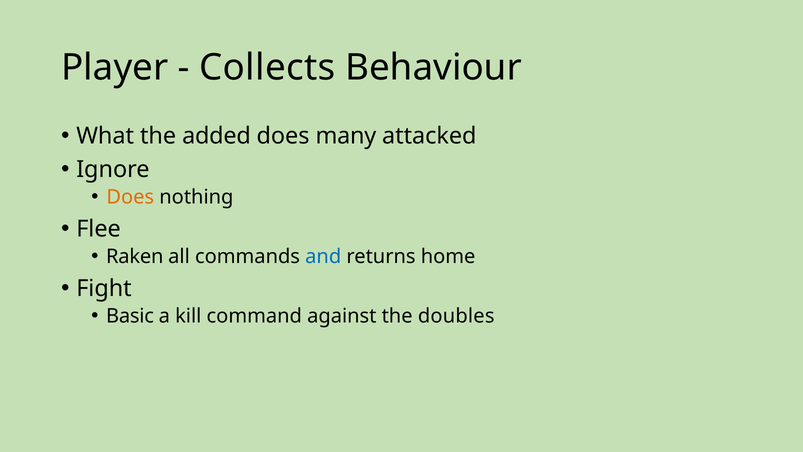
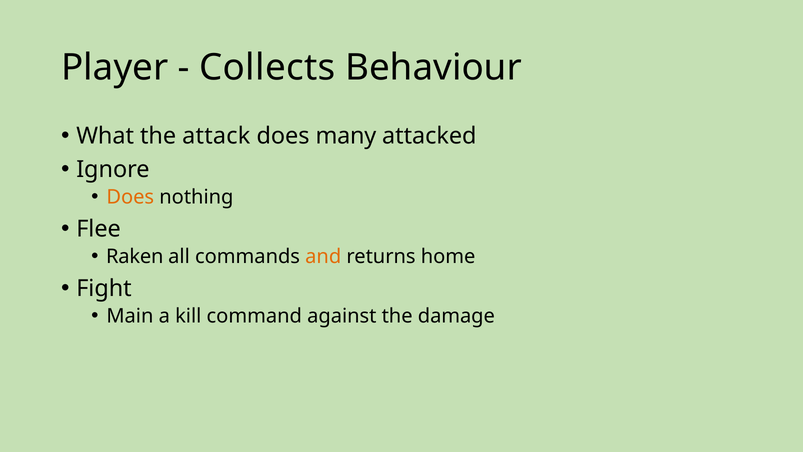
added: added -> attack
and colour: blue -> orange
Basic: Basic -> Main
doubles: doubles -> damage
